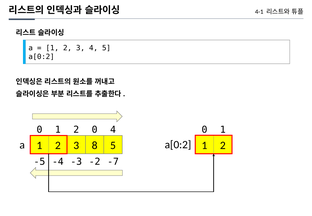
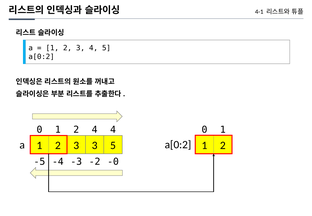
0 1 2 0: 0 -> 4
3 8: 8 -> 3
-7: -7 -> -0
